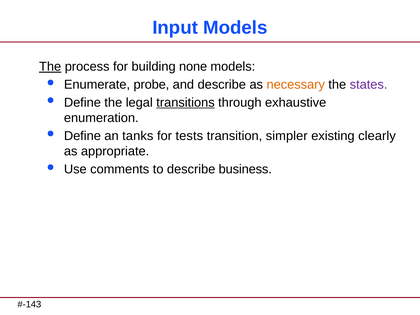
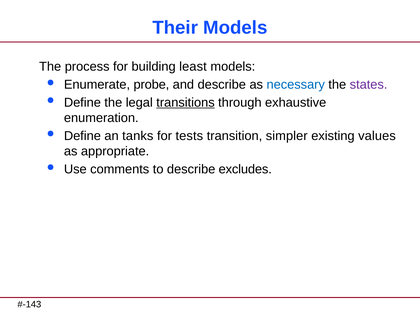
Input: Input -> Their
The at (50, 67) underline: present -> none
none: none -> least
necessary colour: orange -> blue
clearly: clearly -> values
business: business -> excludes
